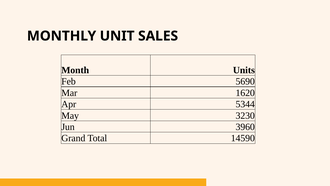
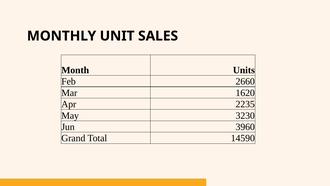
5690: 5690 -> 2660
5344: 5344 -> 2235
